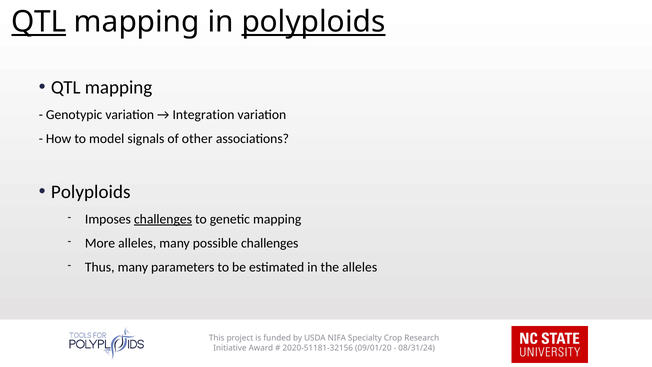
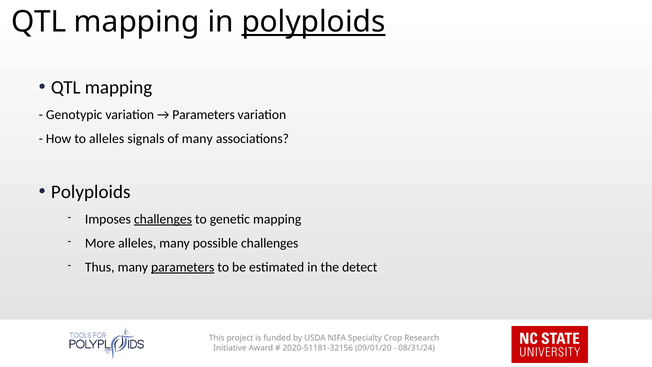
QTL at (39, 22) underline: present -> none
Integration at (203, 114): Integration -> Parameters
to model: model -> alleles
of other: other -> many
parameters at (183, 267) underline: none -> present
the alleles: alleles -> detect
